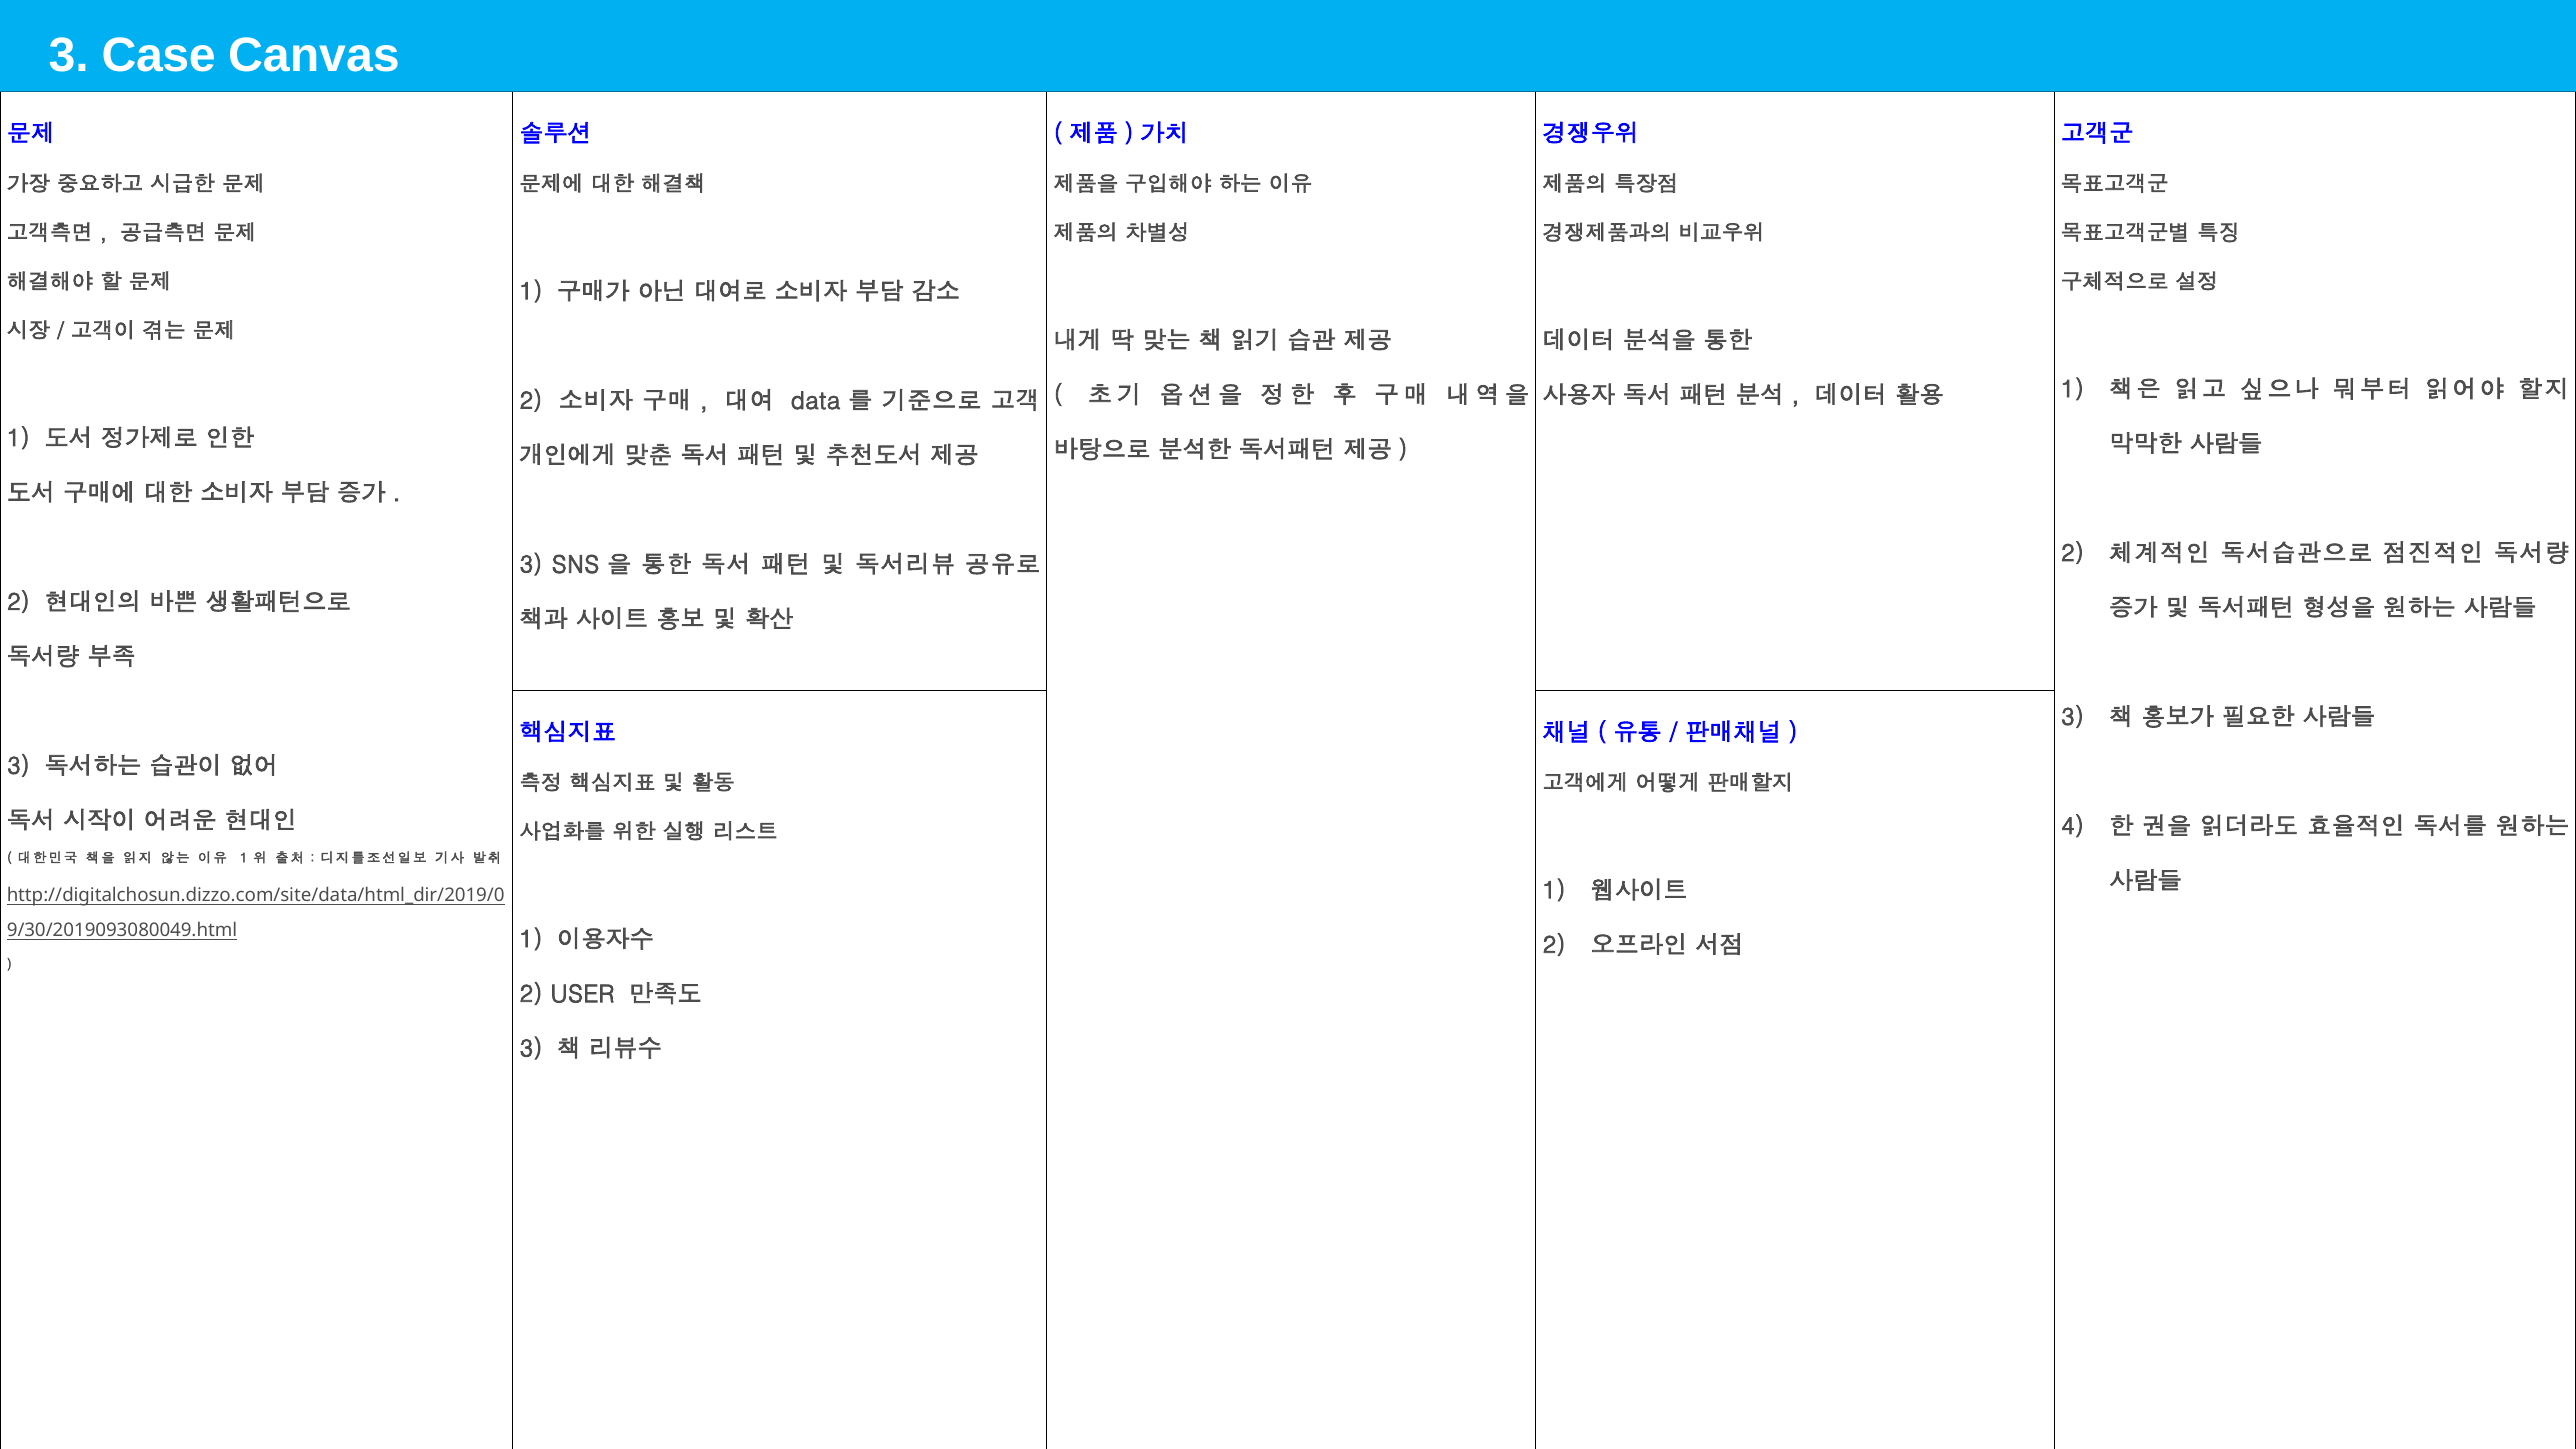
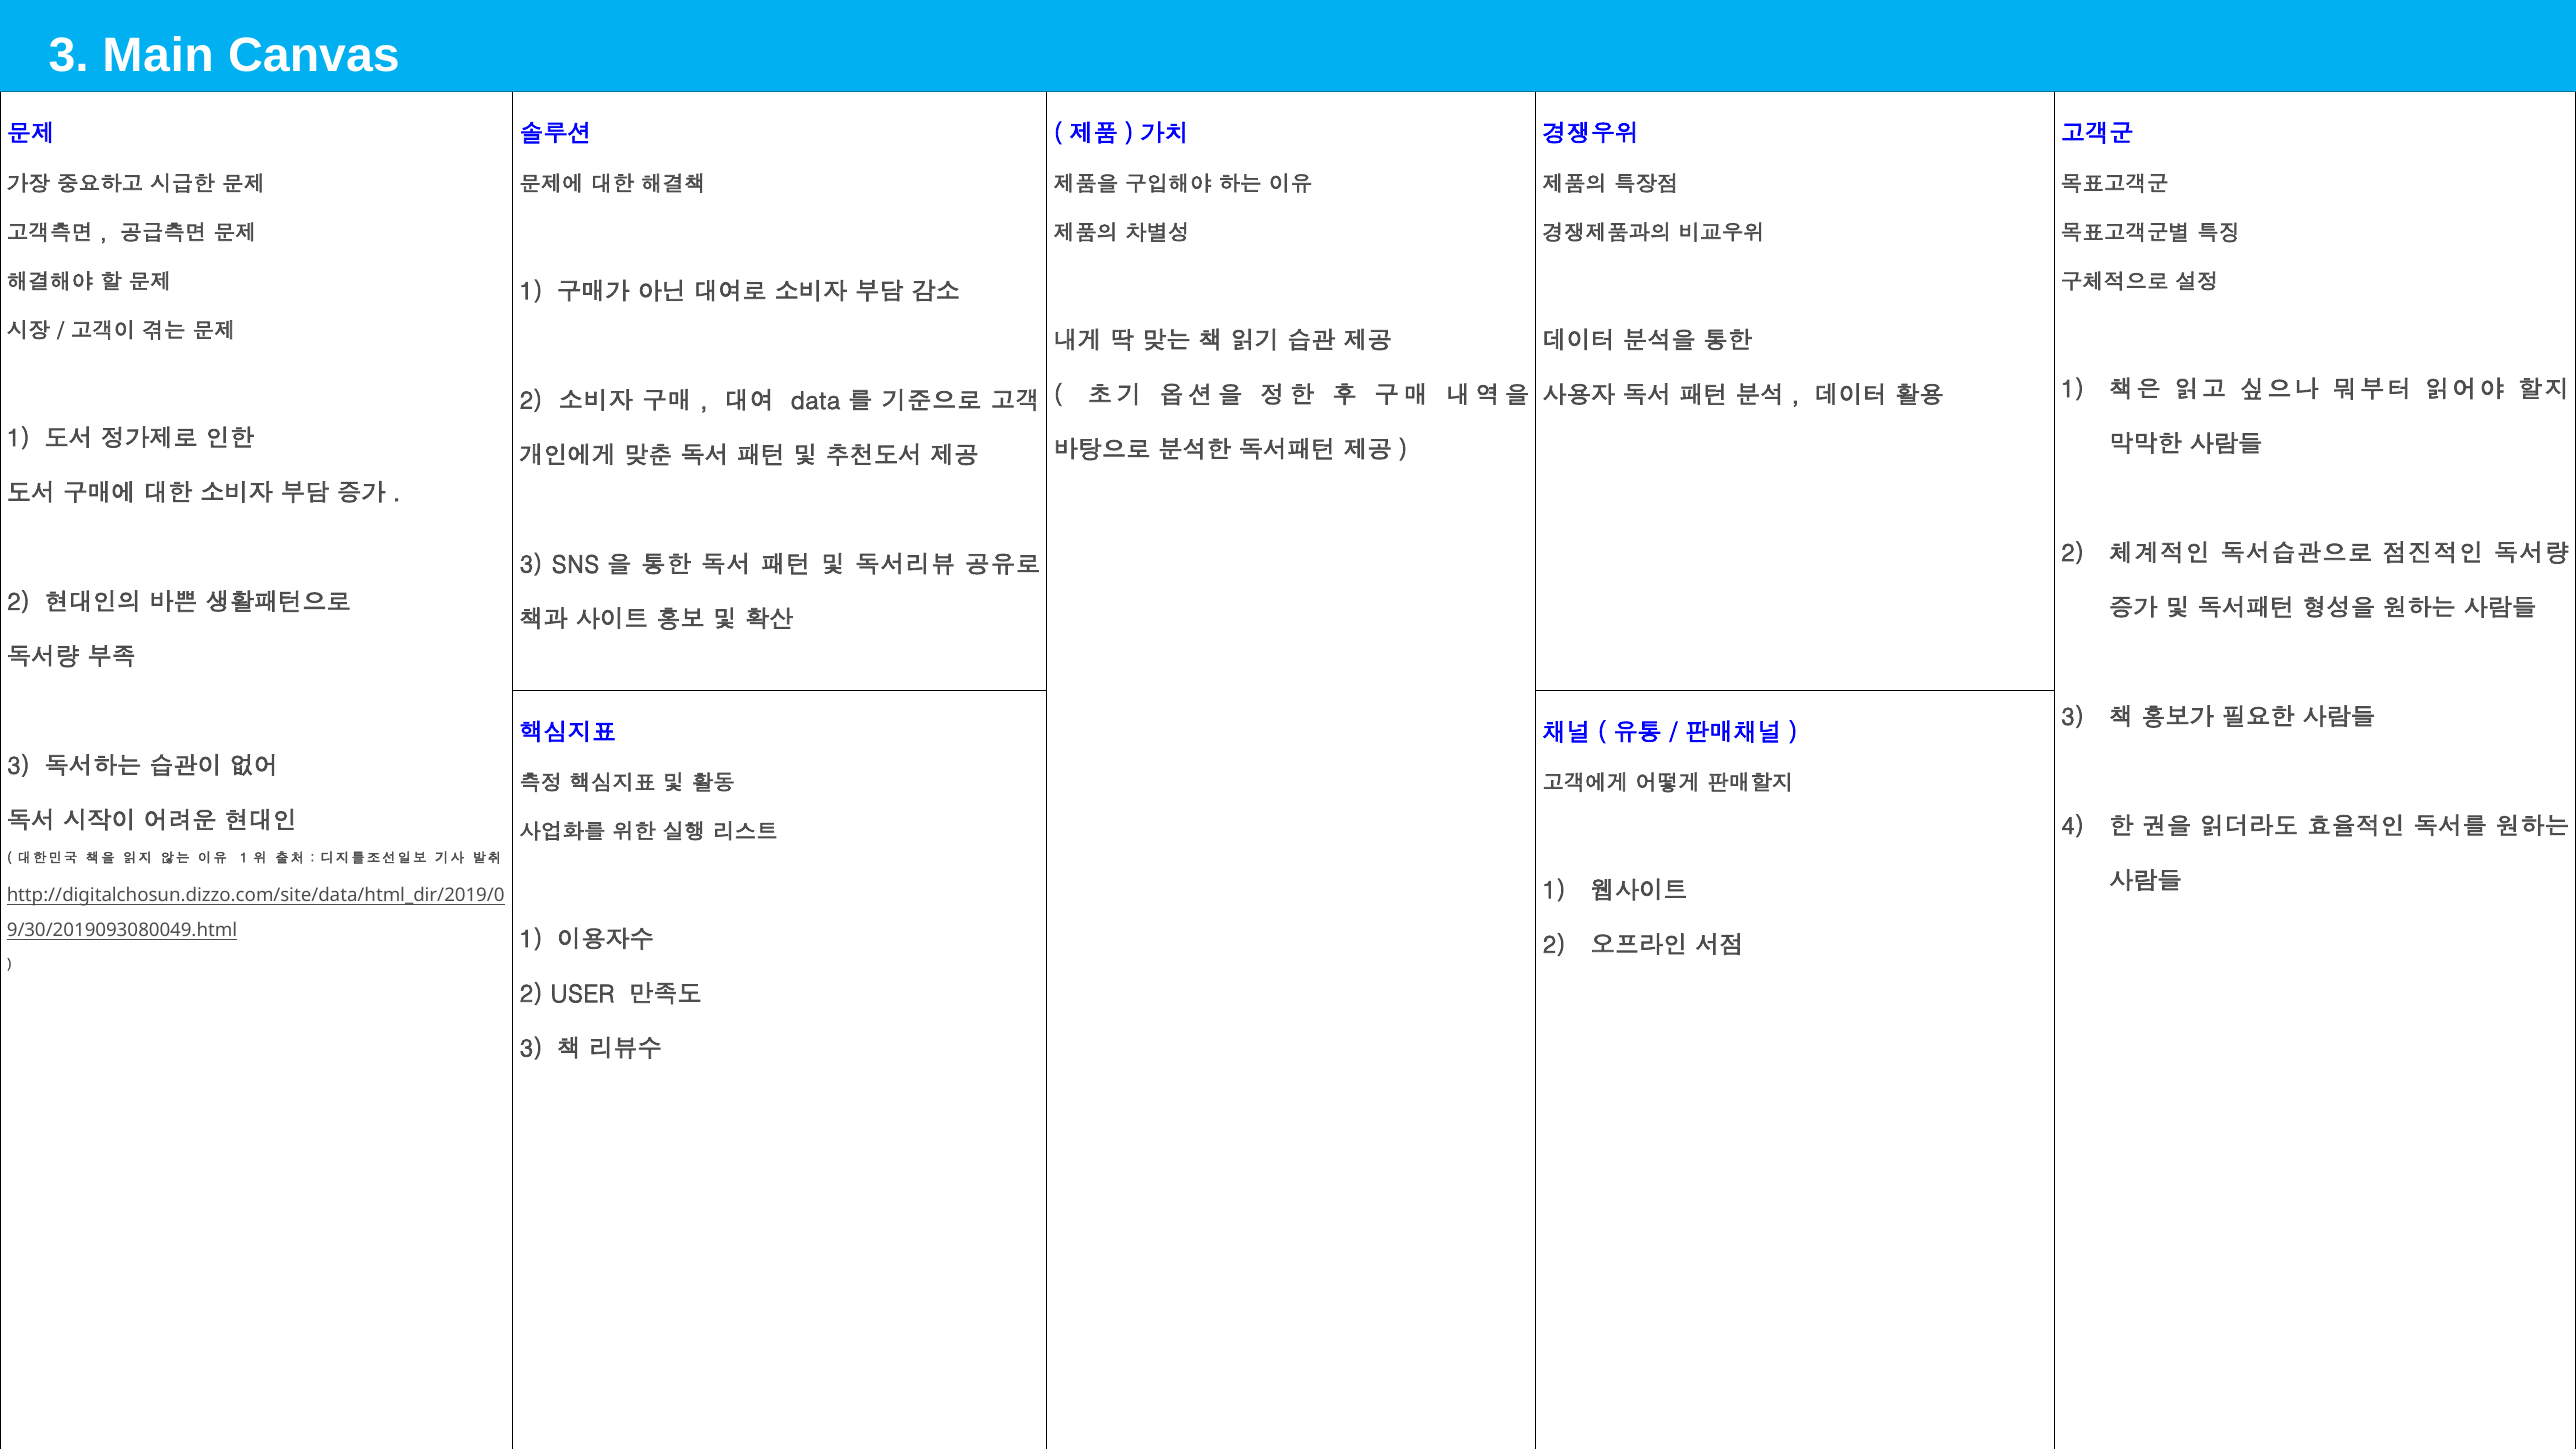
Case: Case -> Main
